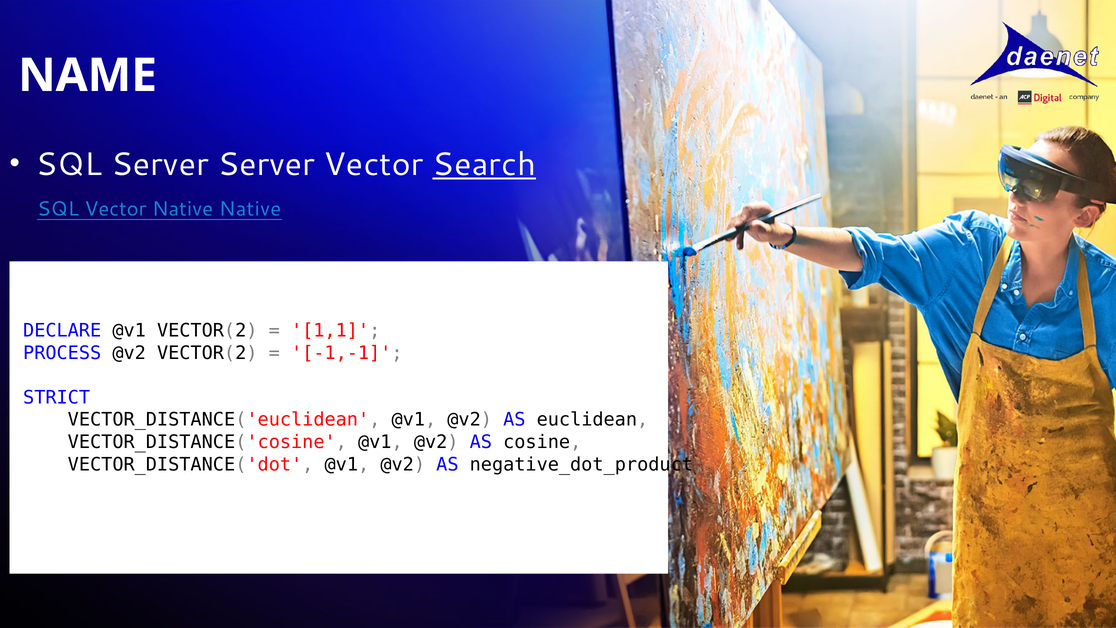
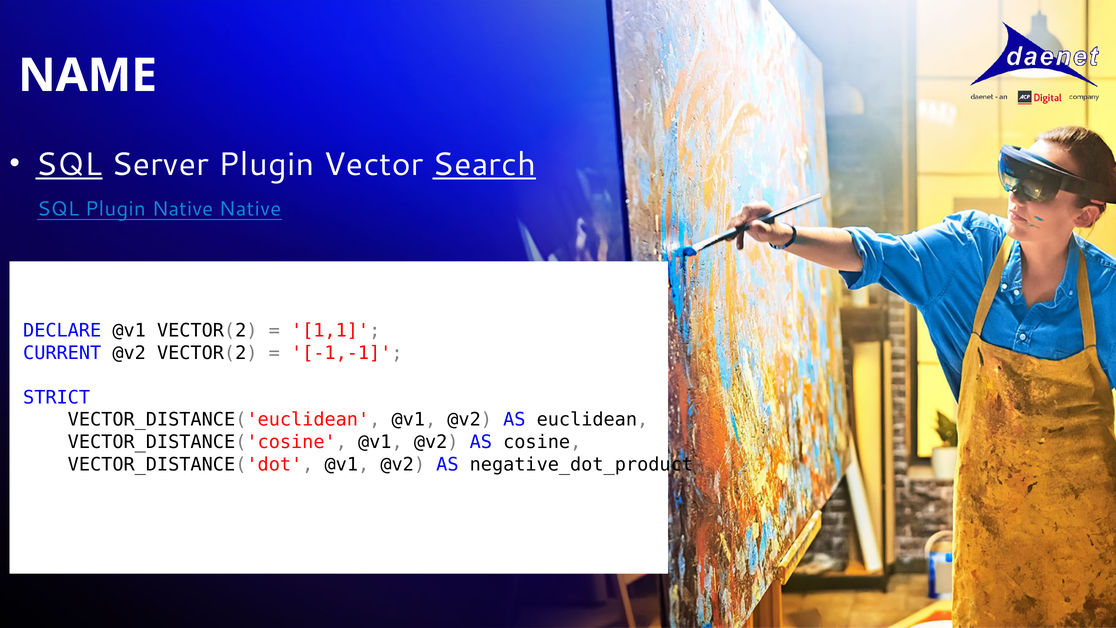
SQL at (69, 164) underline: none -> present
Server Server: Server -> Plugin
SQL Vector: Vector -> Plugin
PROCESS: PROCESS -> CURRENT
